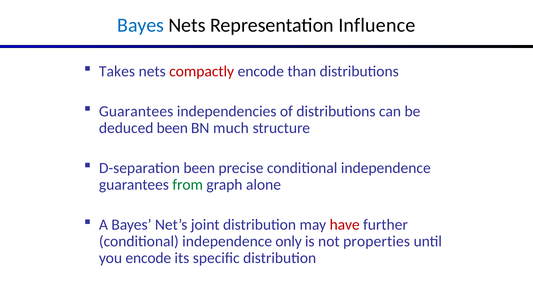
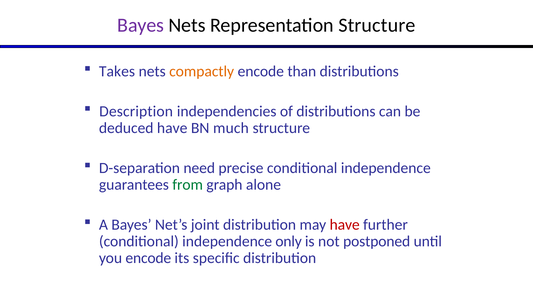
Bayes at (141, 25) colour: blue -> purple
Representation Influence: Influence -> Structure
compactly colour: red -> orange
Guarantees at (136, 111): Guarantees -> Description
deduced been: been -> have
D-separation been: been -> need
properties: properties -> postponed
